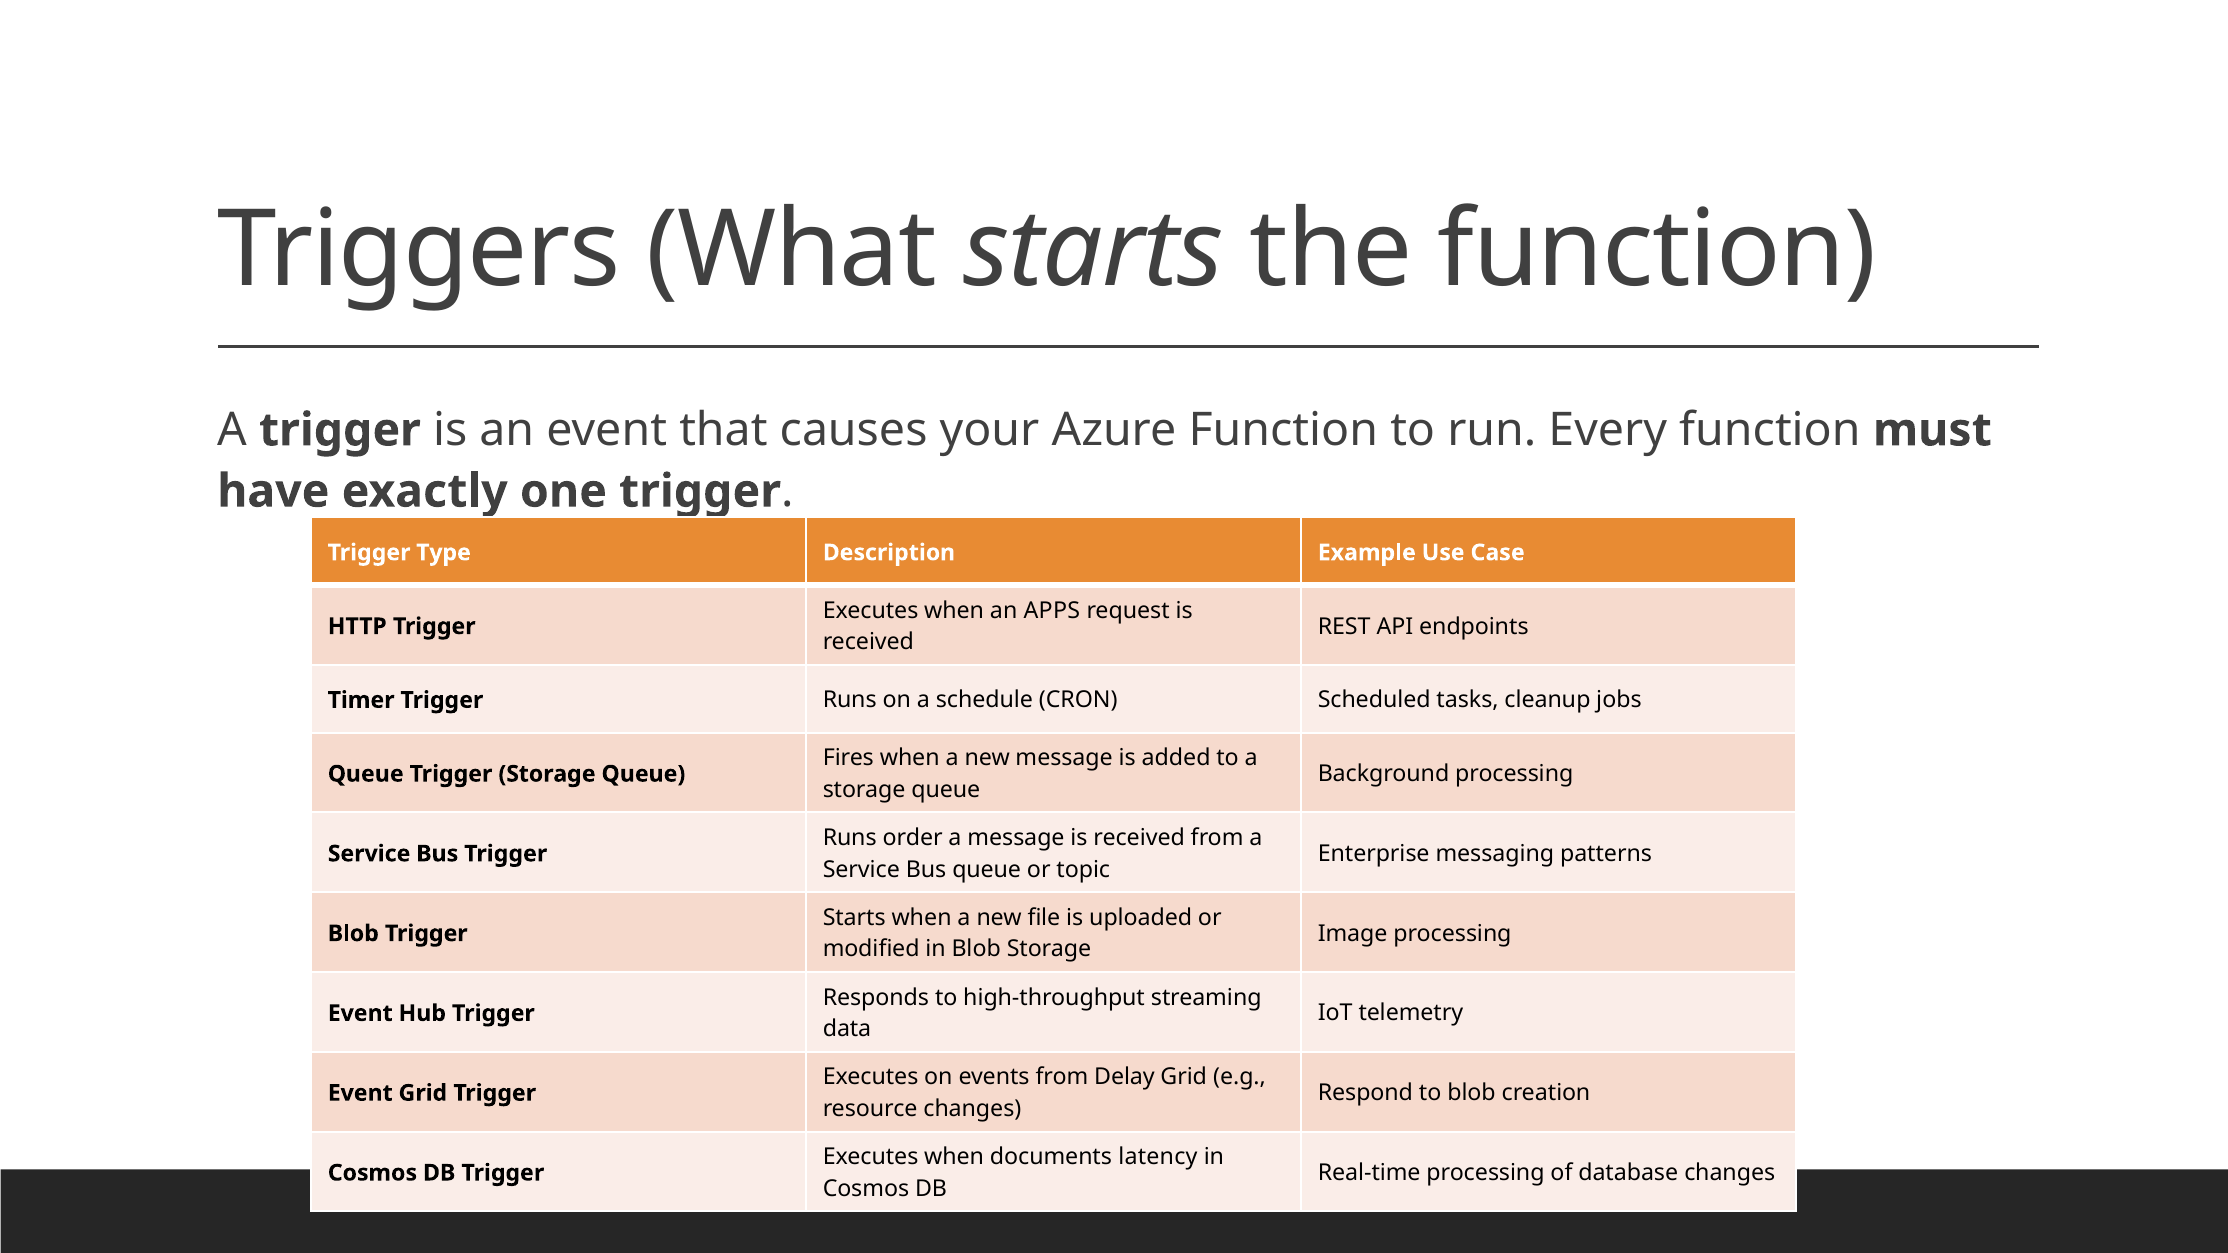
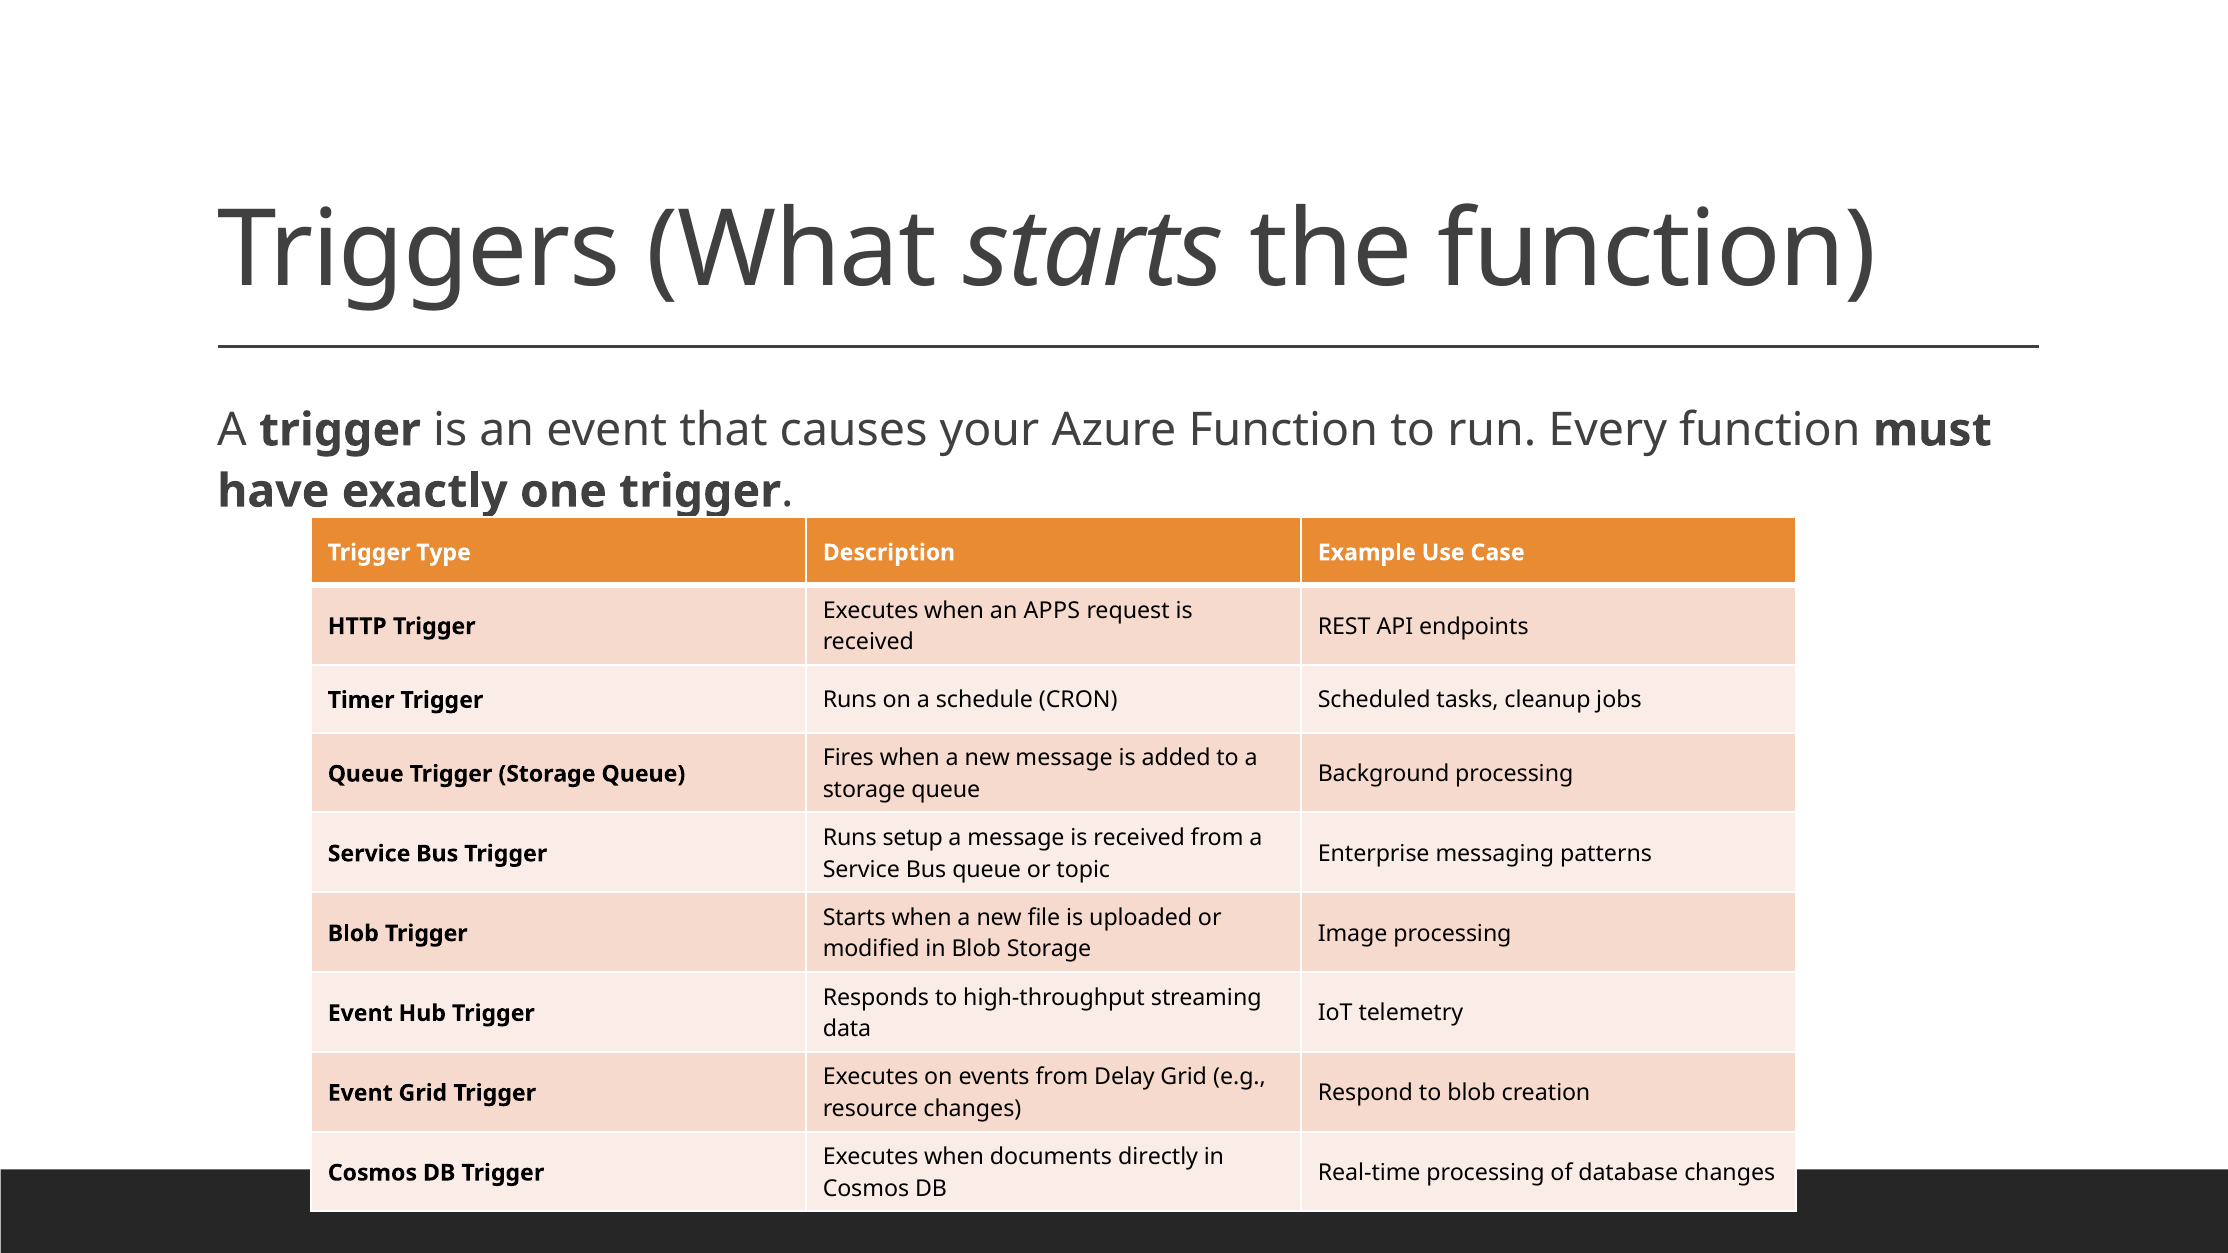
order: order -> setup
latency: latency -> directly
